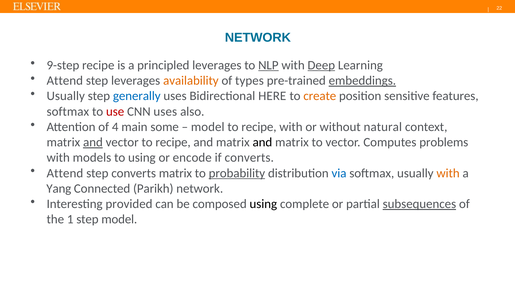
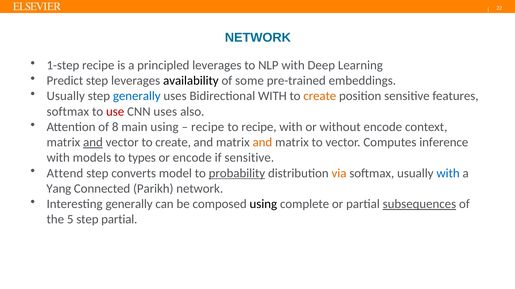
9-step: 9-step -> 1-step
NLP underline: present -> none
Deep underline: present -> none
Attend at (65, 81): Attend -> Predict
availability colour: orange -> black
types: types -> some
embeddings underline: present -> none
Bidirectional HERE: HERE -> WITH
4: 4 -> 8
main some: some -> using
model at (208, 127): model -> recipe
without natural: natural -> encode
vector to recipe: recipe -> create
and at (262, 143) colour: black -> orange
problems: problems -> inference
to using: using -> types
if converts: converts -> sensitive
converts matrix: matrix -> model
via colour: blue -> orange
with at (448, 174) colour: orange -> blue
Interesting provided: provided -> generally
1: 1 -> 5
step model: model -> partial
